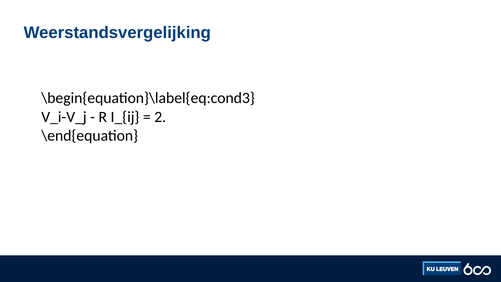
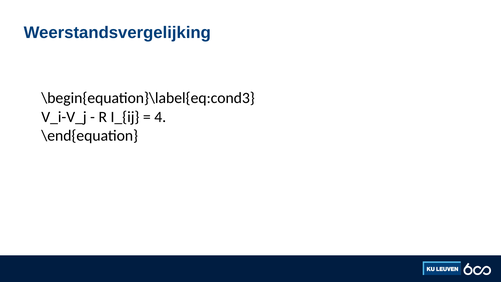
2: 2 -> 4
